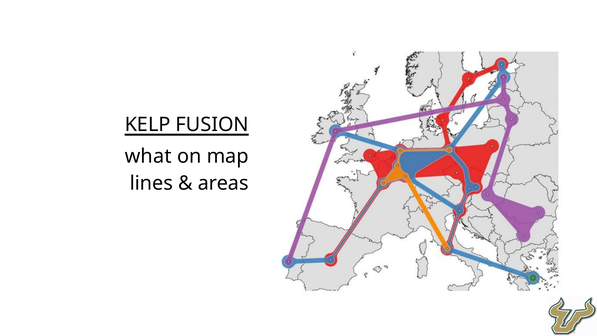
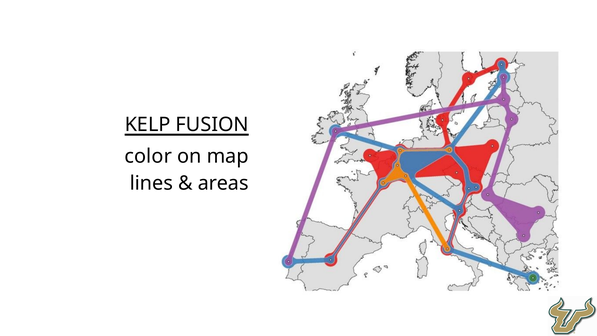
what: what -> color
